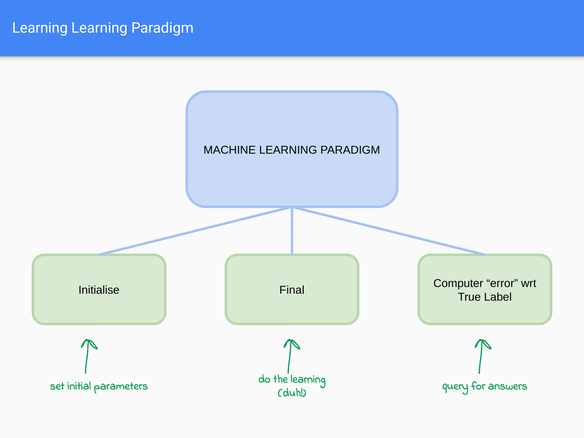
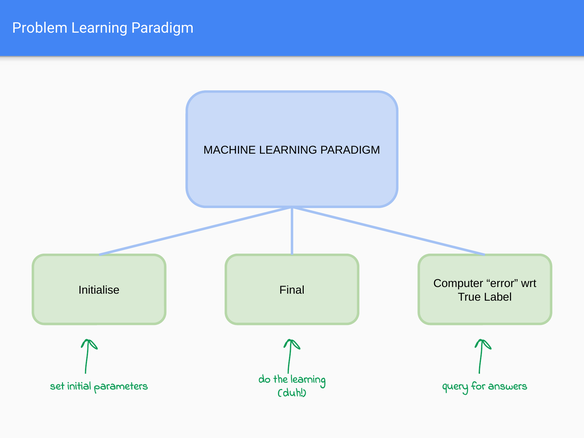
Learning at (40, 28): Learning -> Problem
